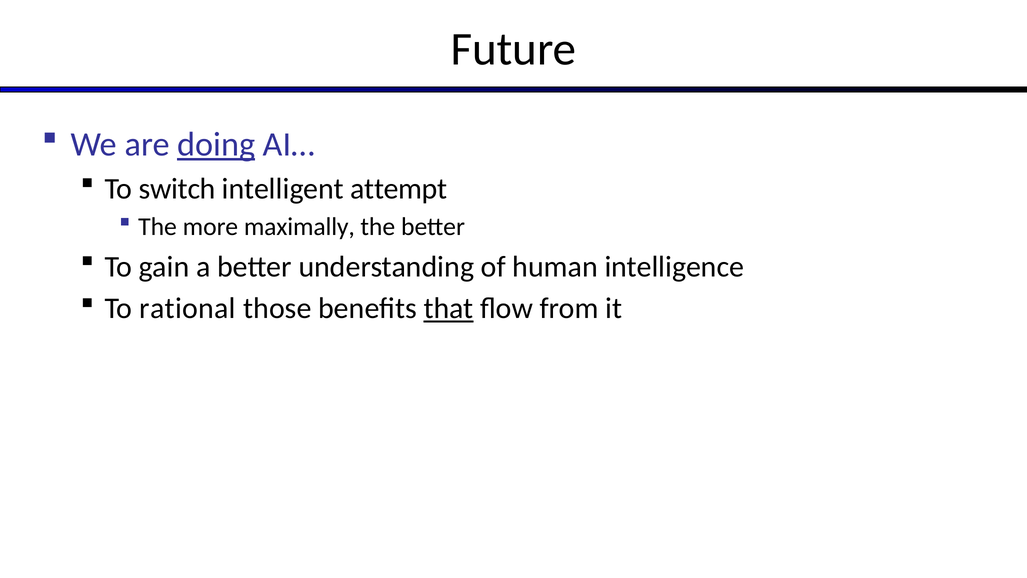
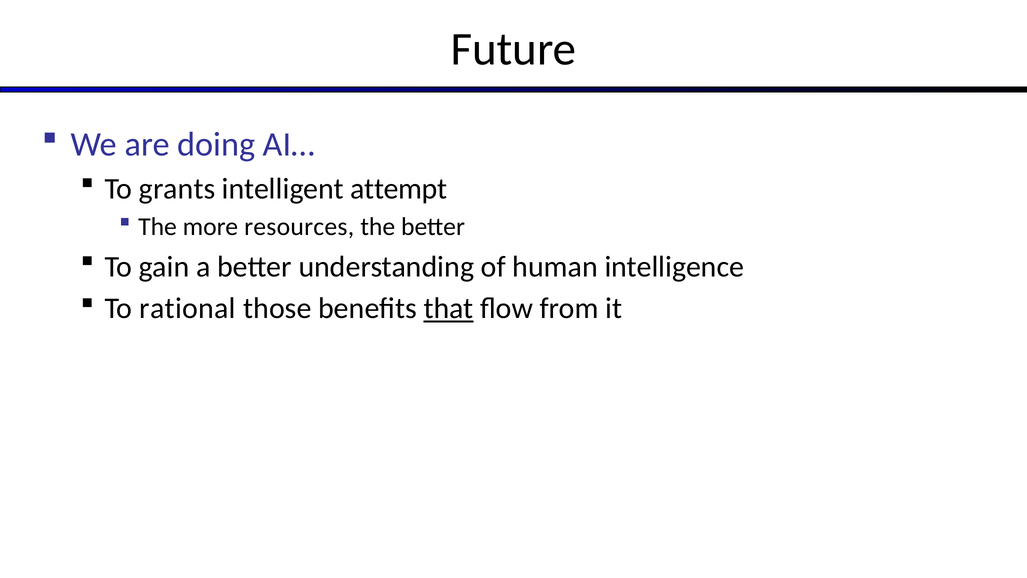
doing underline: present -> none
switch: switch -> grants
maximally: maximally -> resources
